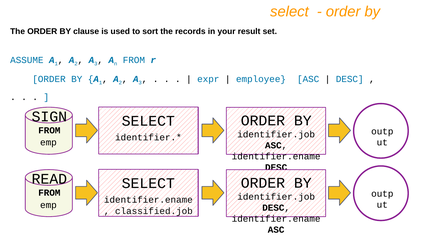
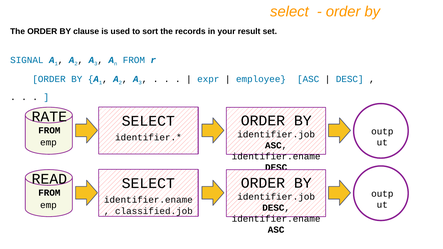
ASSUME: ASSUME -> SIGNAL
SIGN: SIGN -> RATE
